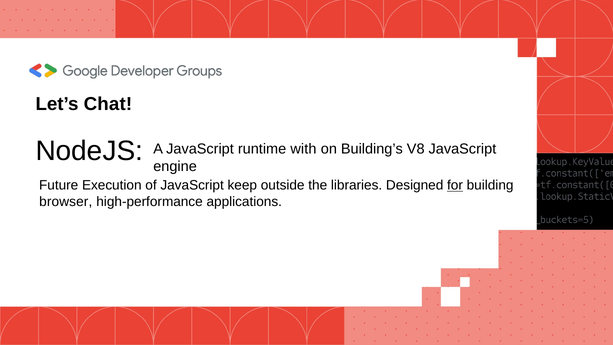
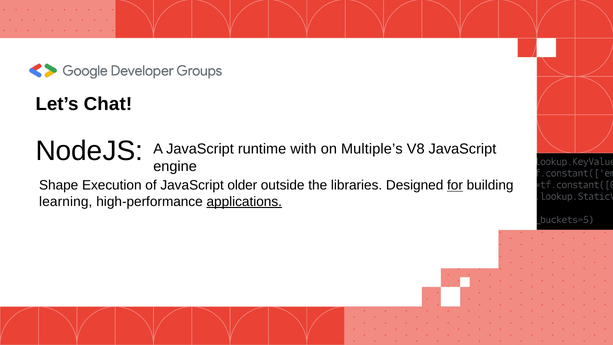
Building’s: Building’s -> Multiple’s
Future: Future -> Shape
keep: keep -> older
browser: browser -> learning
applications underline: none -> present
